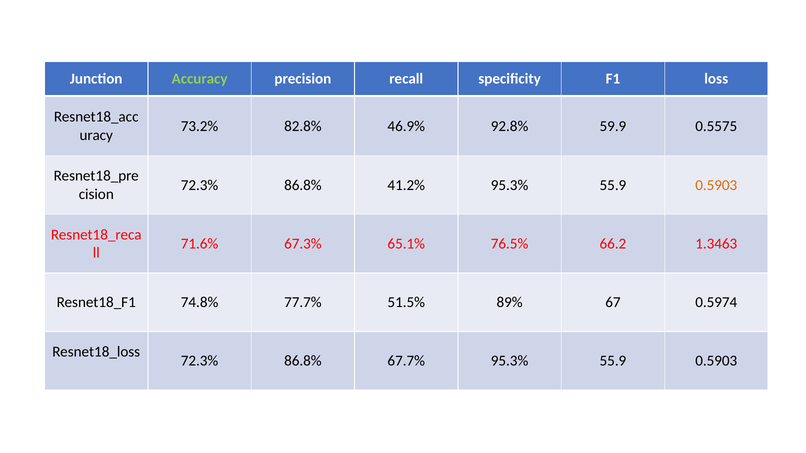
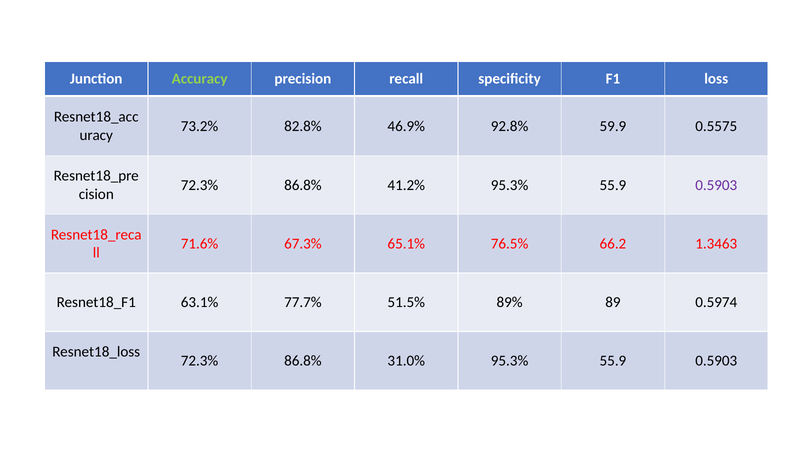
0.5903 at (716, 185) colour: orange -> purple
74.8%: 74.8% -> 63.1%
67: 67 -> 89
67.7%: 67.7% -> 31.0%
